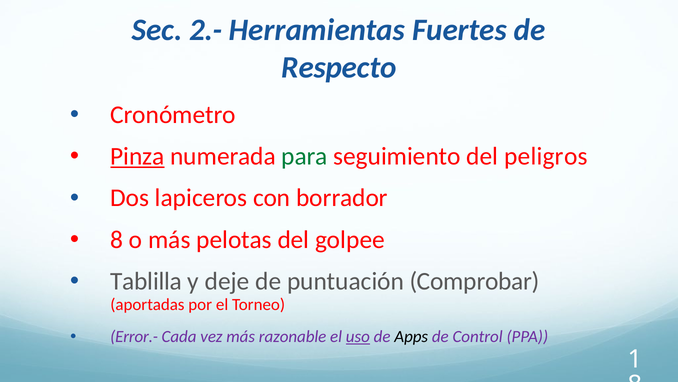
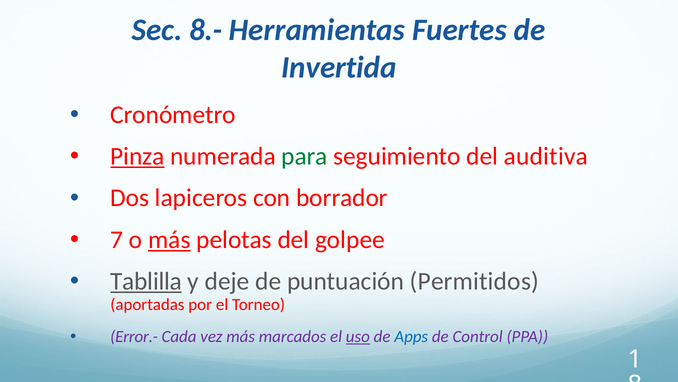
2.-: 2.- -> 8.-
Respecto: Respecto -> Invertida
peligros: peligros -> auditiva
8 at (117, 239): 8 -> 7
más at (169, 239) underline: none -> present
Tablilla underline: none -> present
Comprobar: Comprobar -> Permitidos
razonable: razonable -> marcados
Apps colour: black -> blue
